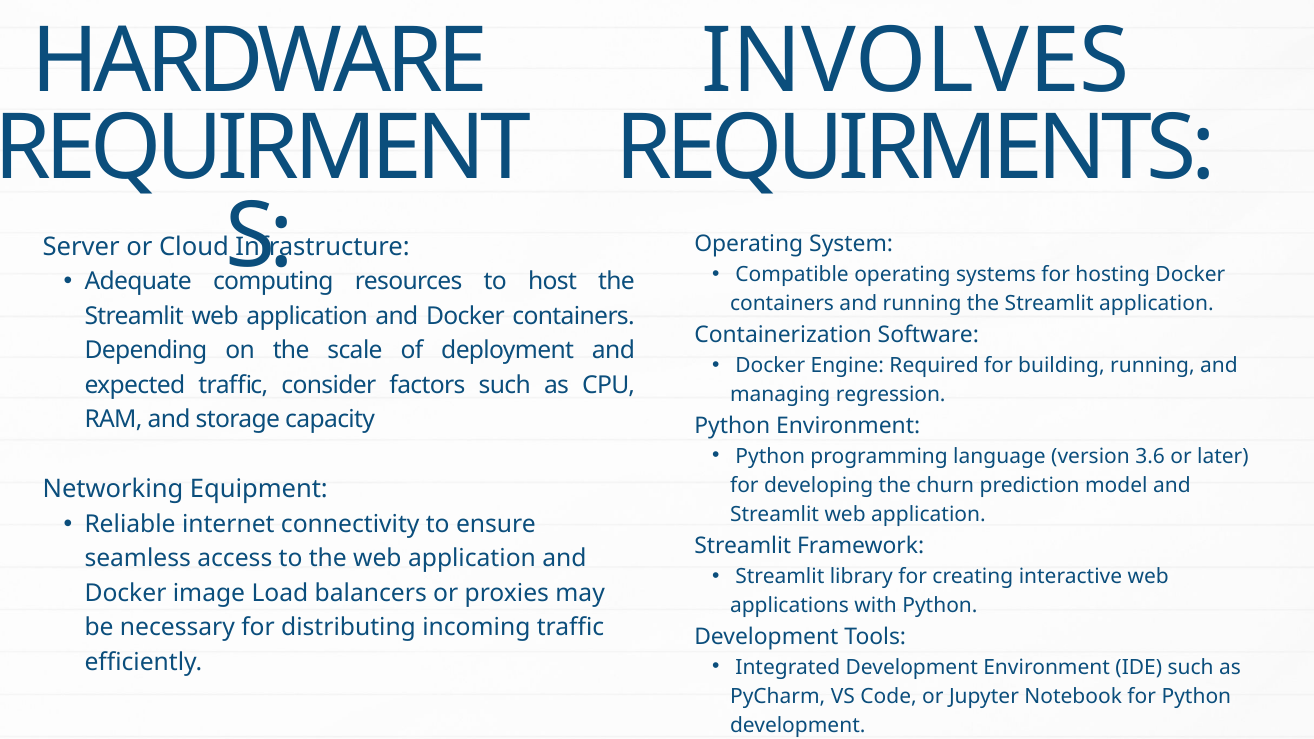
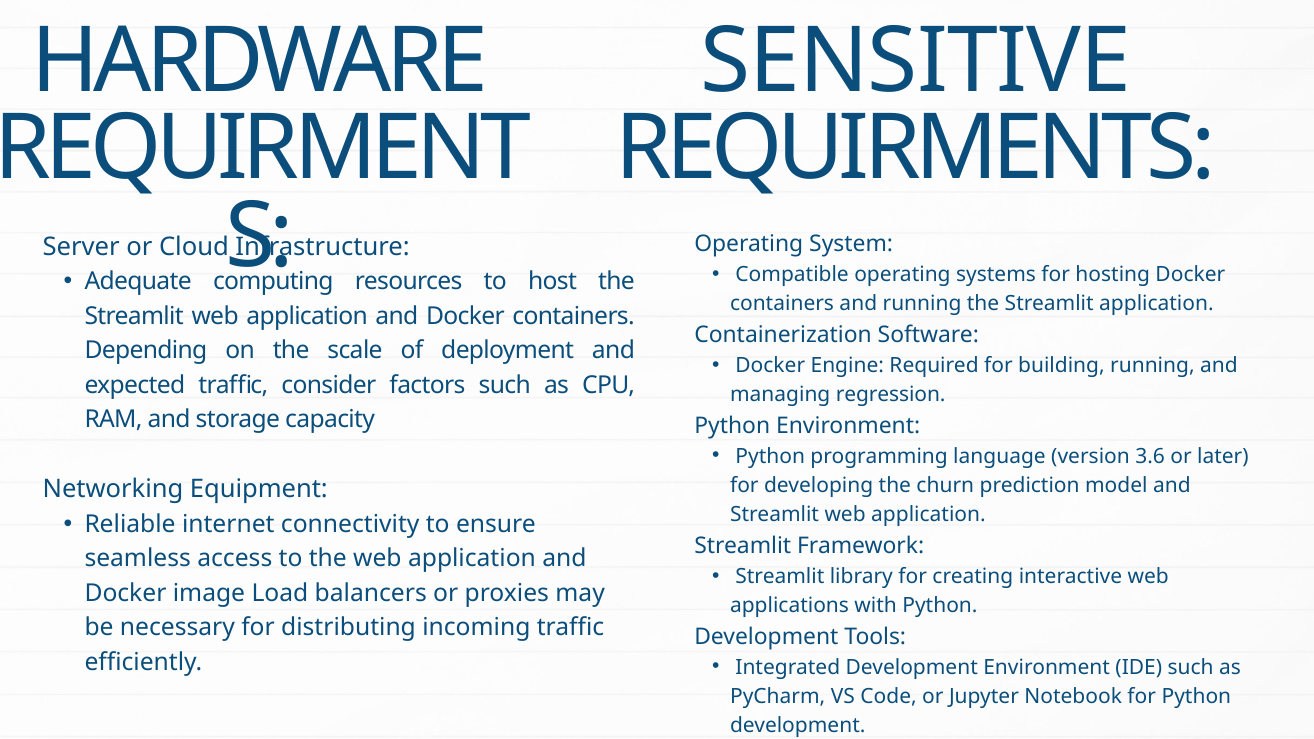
INVOLVES: INVOLVES -> SENSITIVE
